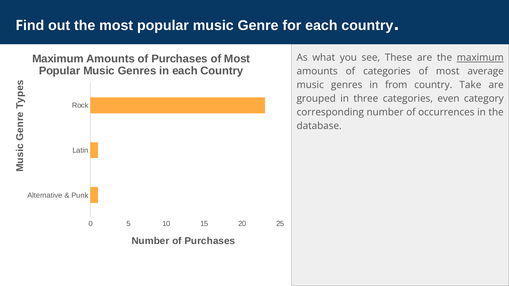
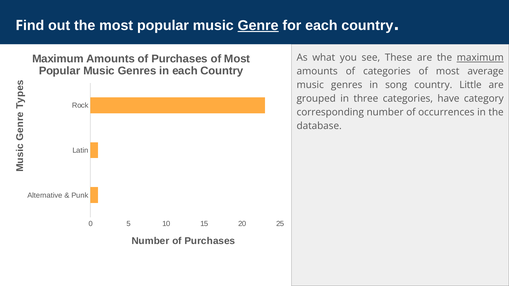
Genre underline: none -> present
from: from -> song
Take: Take -> Little
even: even -> have
